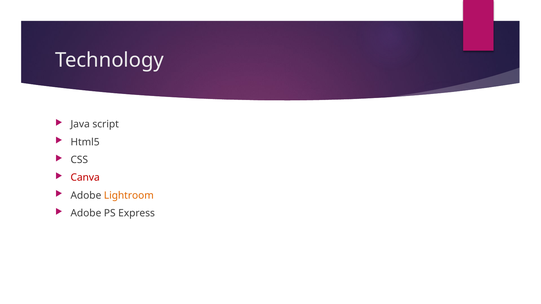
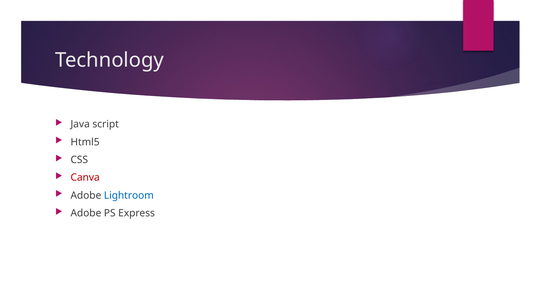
Lightroom colour: orange -> blue
